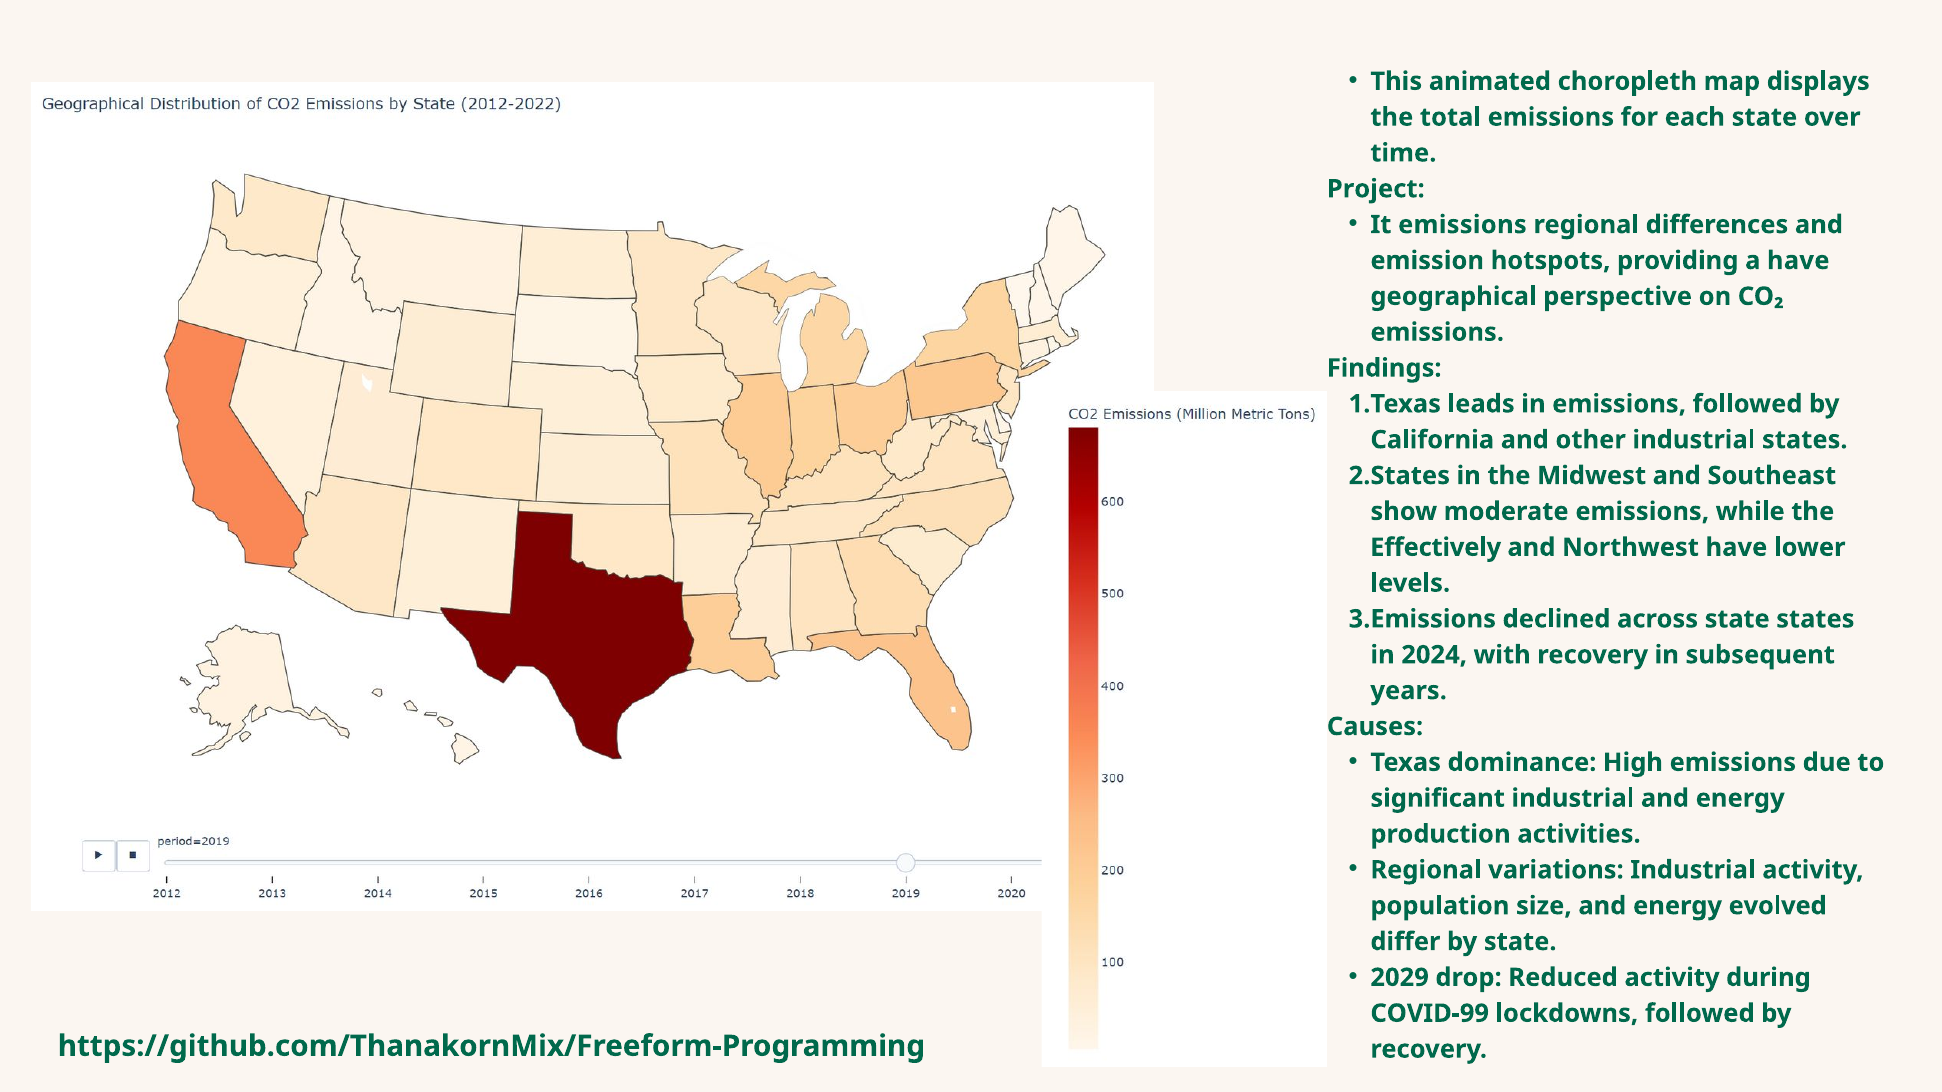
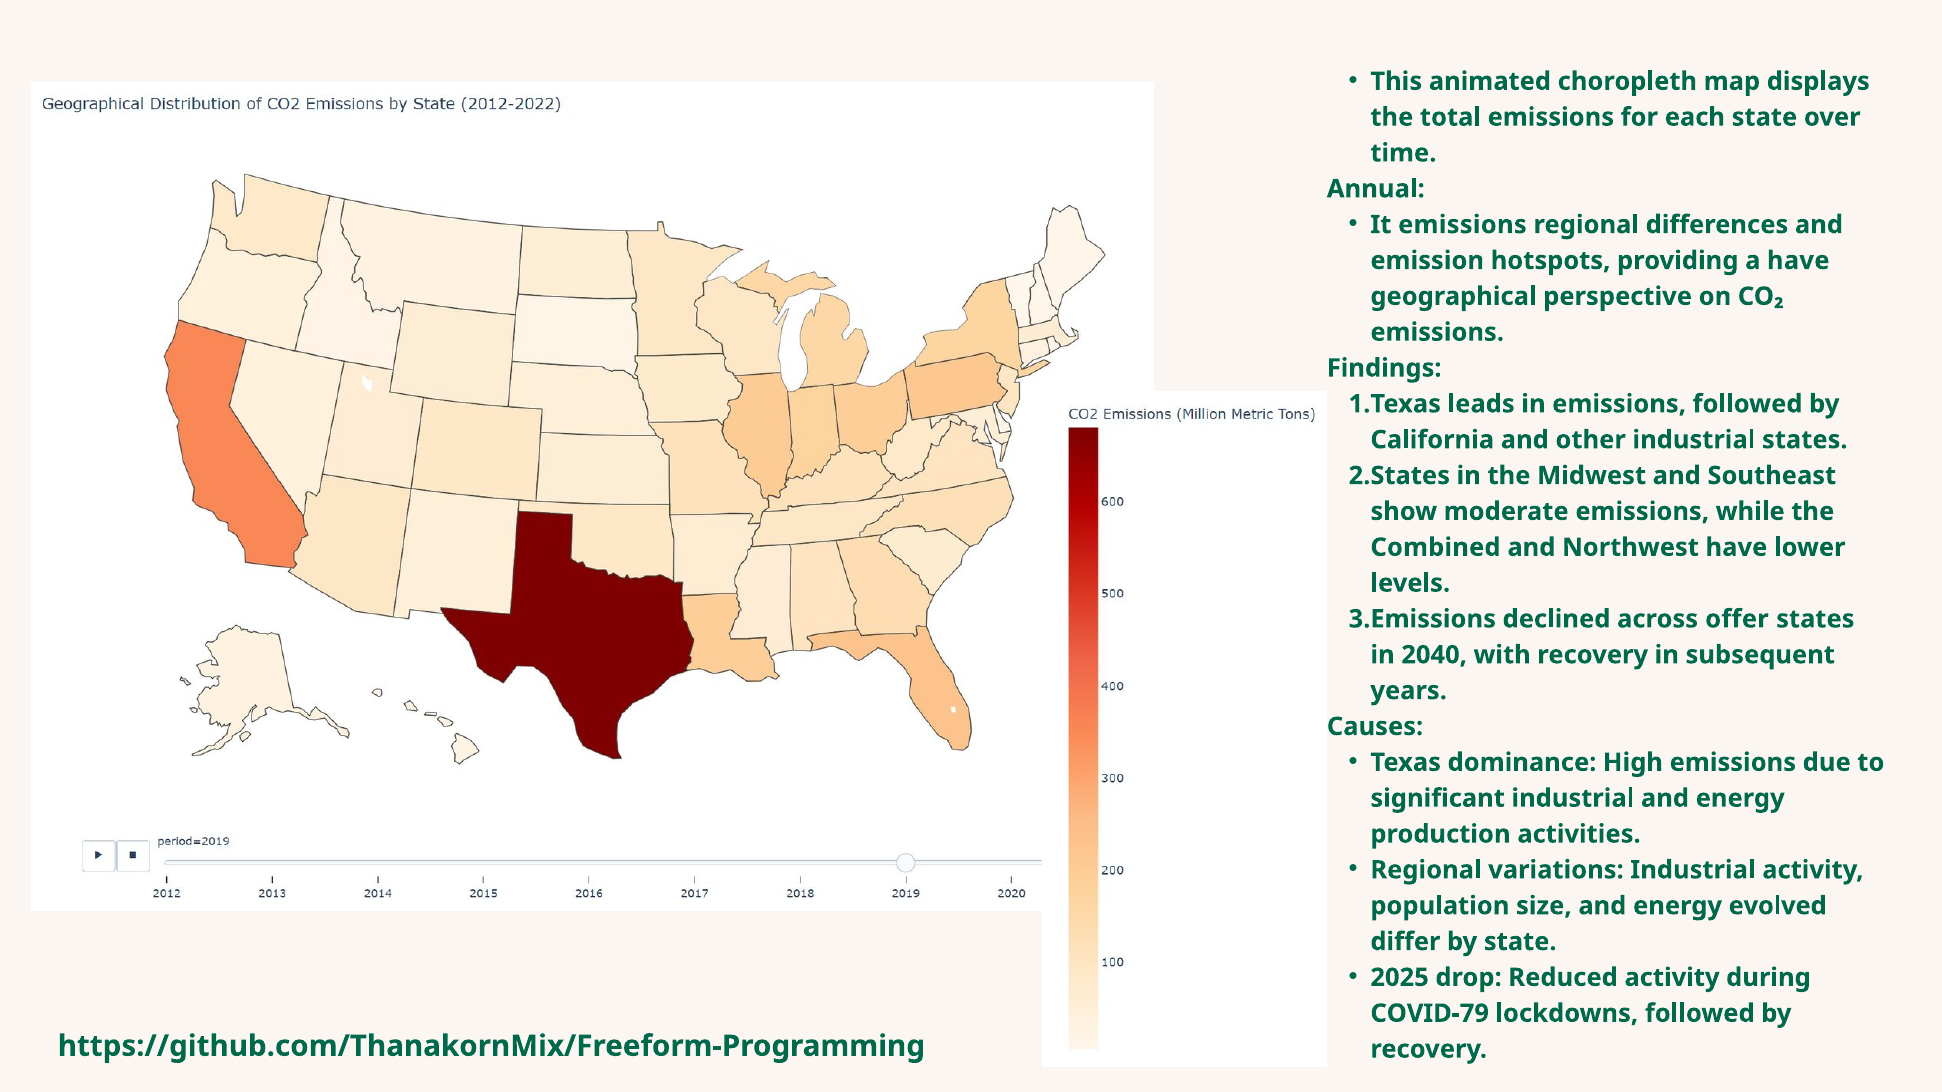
Project: Project -> Annual
Effectively: Effectively -> Combined
across state: state -> offer
2024: 2024 -> 2040
2029: 2029 -> 2025
COVID-99: COVID-99 -> COVID-79
